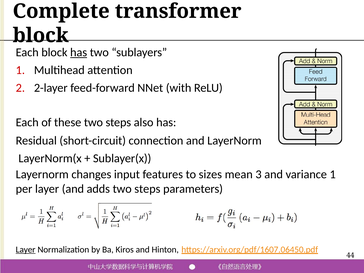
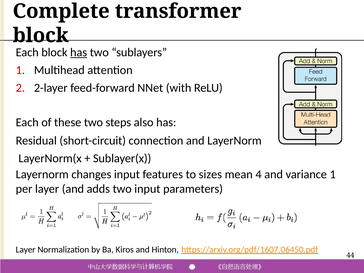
3: 3 -> 4
adds two steps: steps -> input
Layer at (26, 250) underline: present -> none
